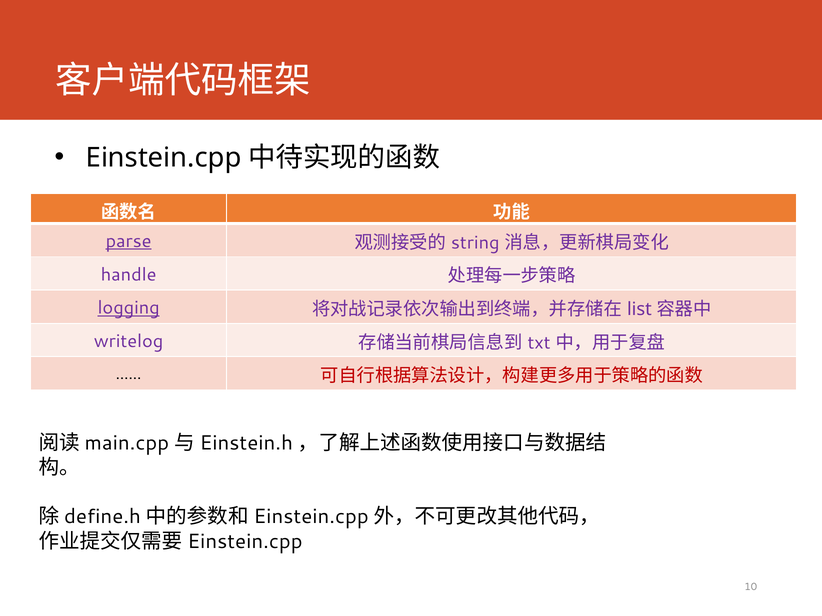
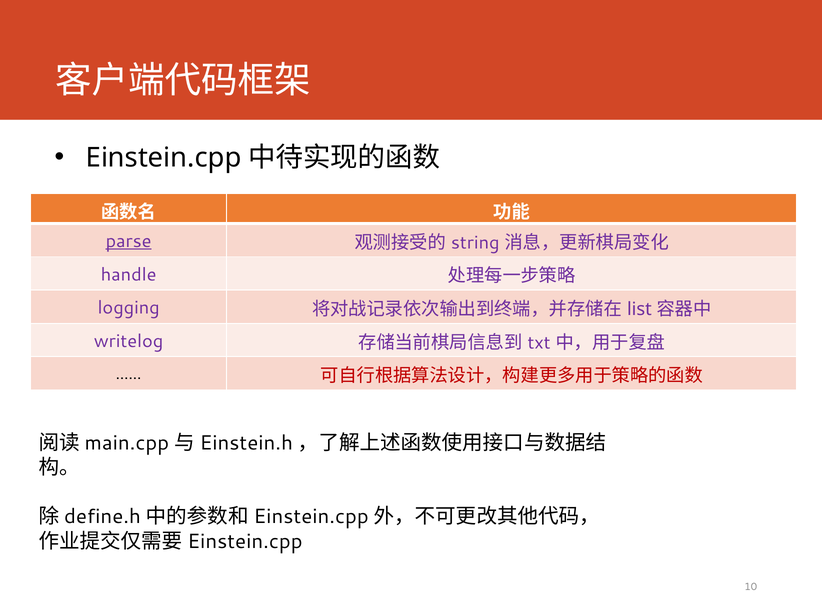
logging underline: present -> none
